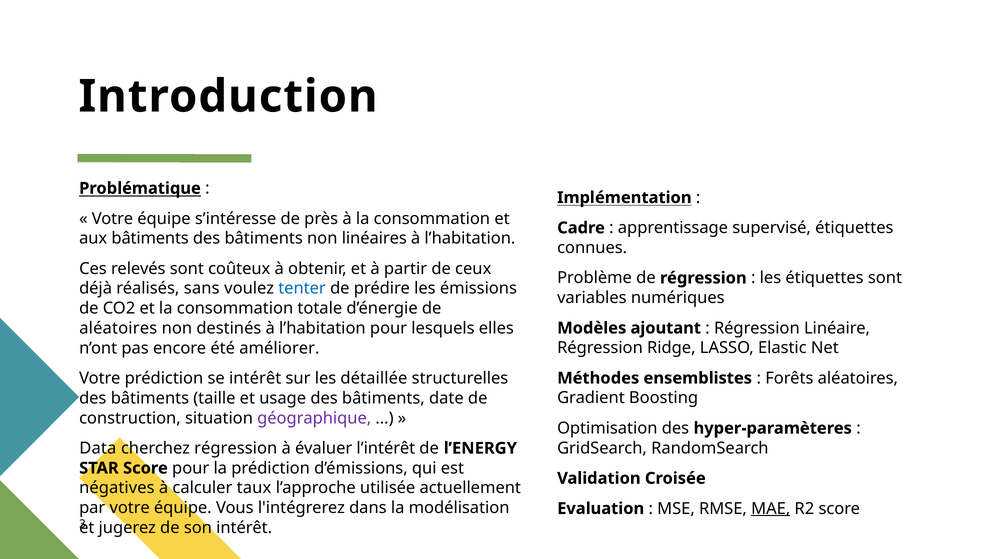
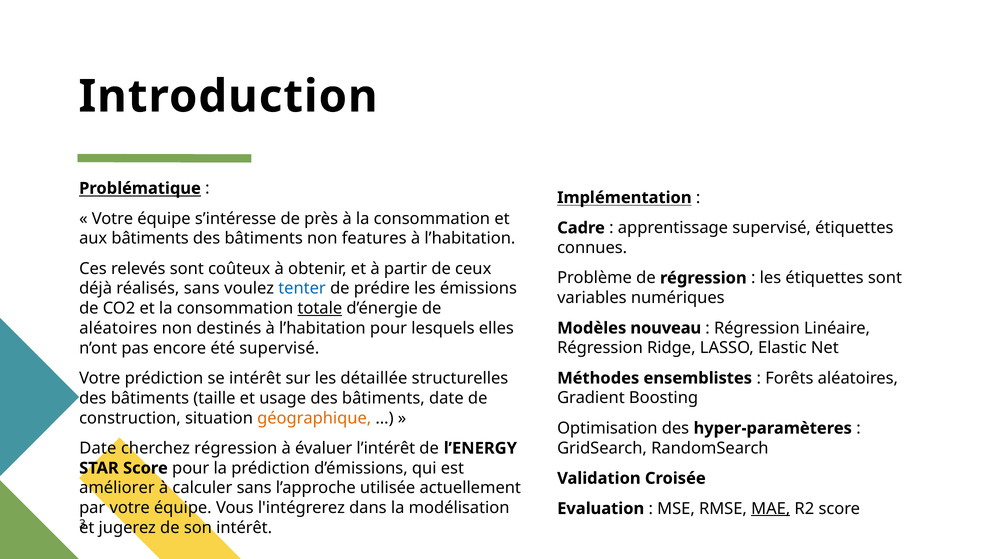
linéaires: linéaires -> features
totale underline: none -> present
ajoutant: ajoutant -> nouveau
été améliorer: améliorer -> supervisé
géographique colour: purple -> orange
Data at (98, 448): Data -> Date
négatives: négatives -> améliorer
calculer taux: taux -> sans
